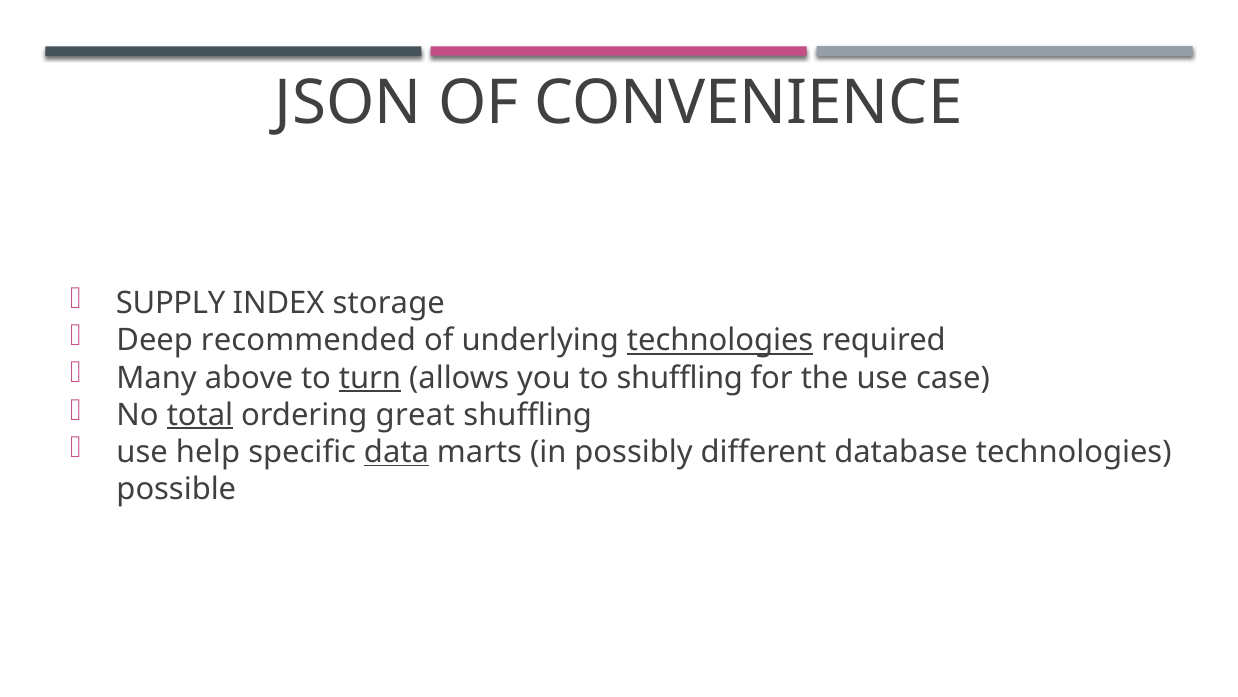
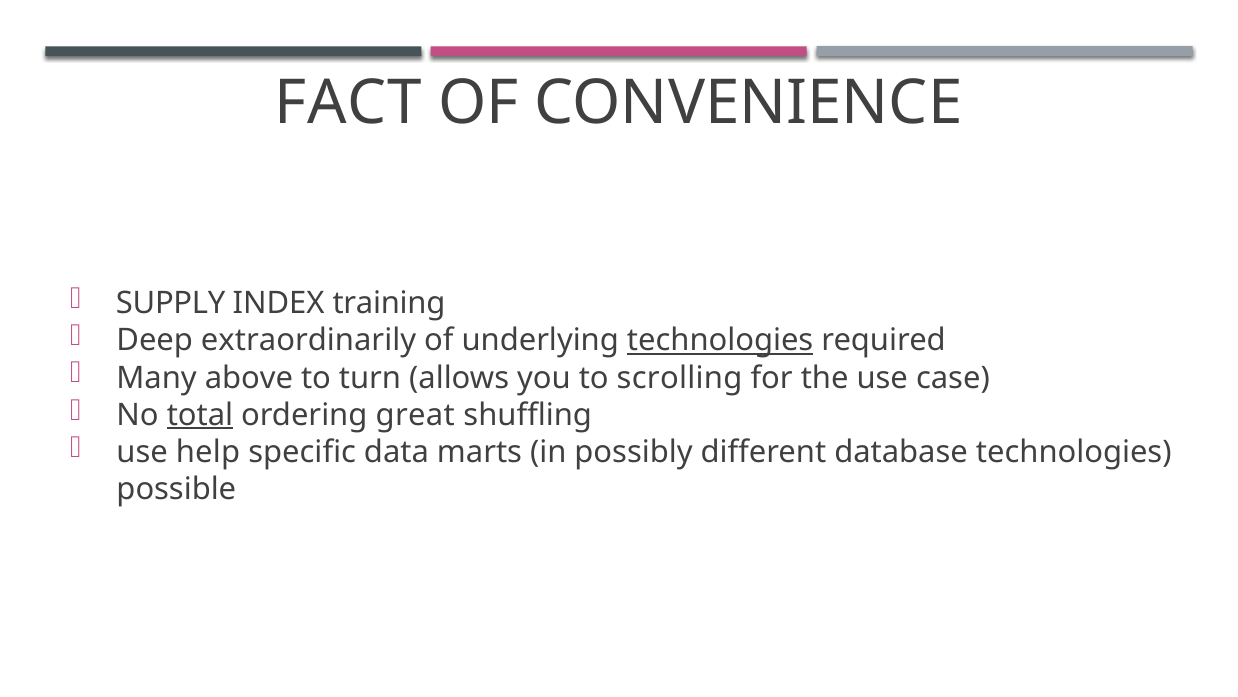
JSON: JSON -> FACT
storage: storage -> training
recommended: recommended -> extraordinarily
turn underline: present -> none
to shuffling: shuffling -> scrolling
data underline: present -> none
